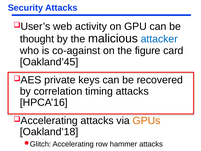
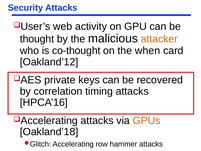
attacker colour: blue -> orange
co-against: co-against -> co-thought
figure: figure -> when
Oakland’45: Oakland’45 -> Oakland’12
